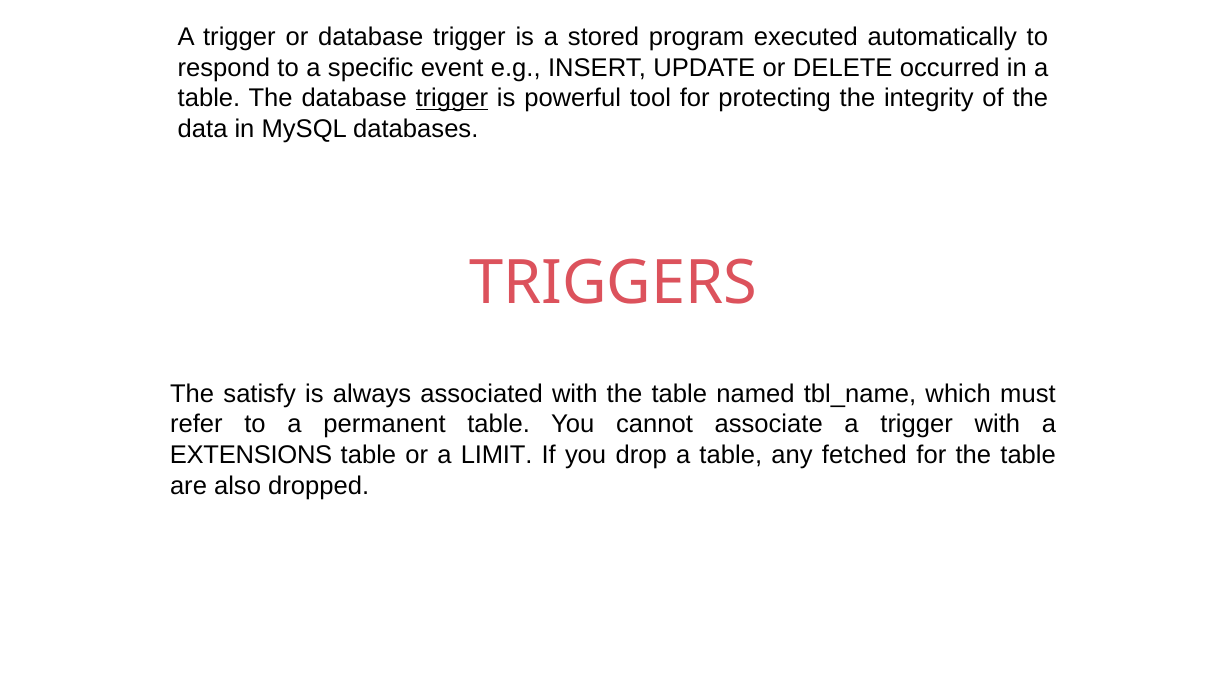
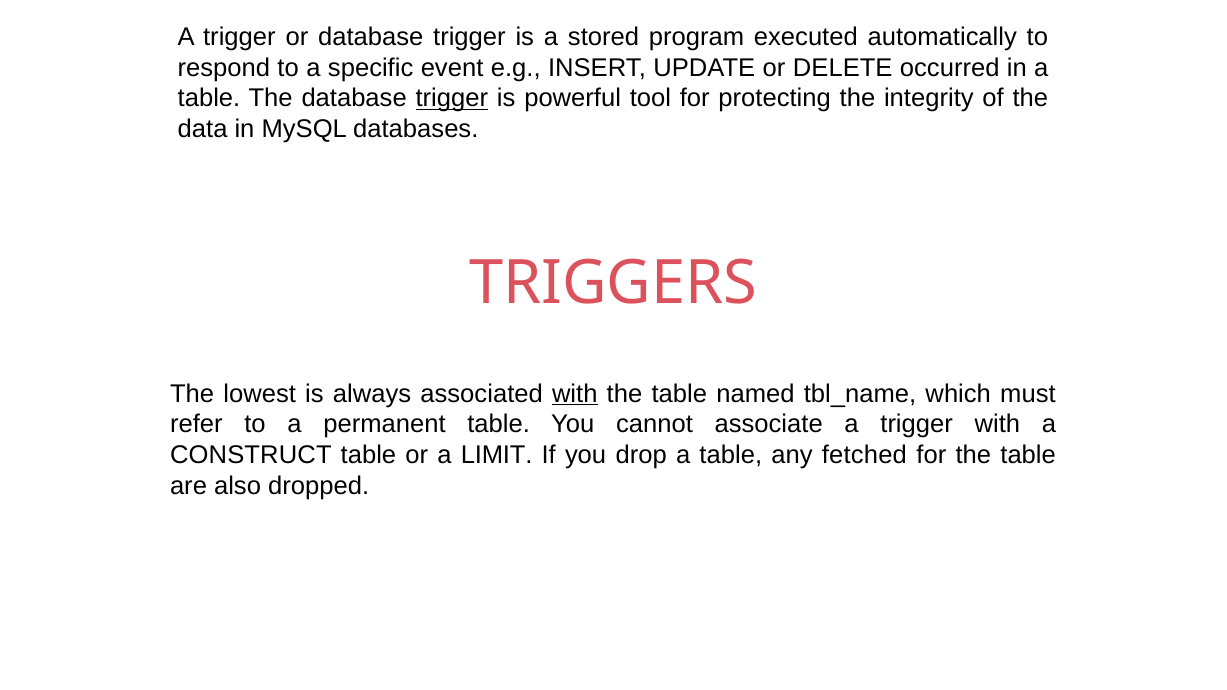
satisfy: satisfy -> lowest
with at (575, 394) underline: none -> present
EXTENSIONS: EXTENSIONS -> CONSTRUCT
